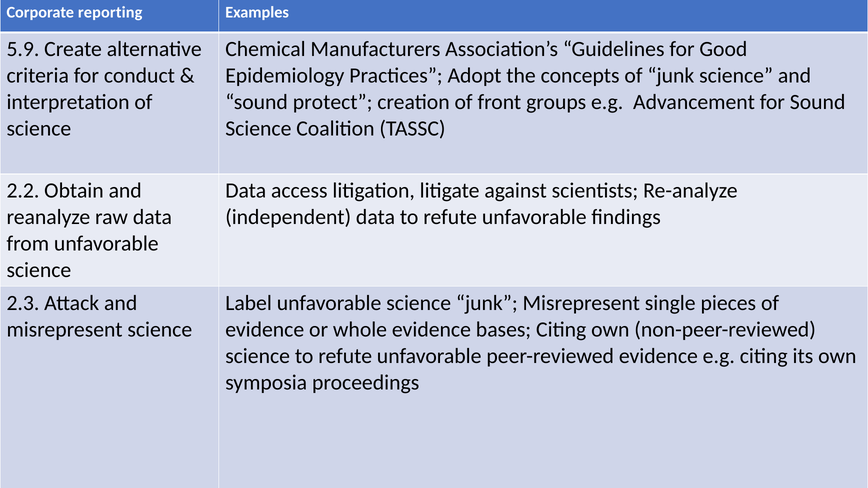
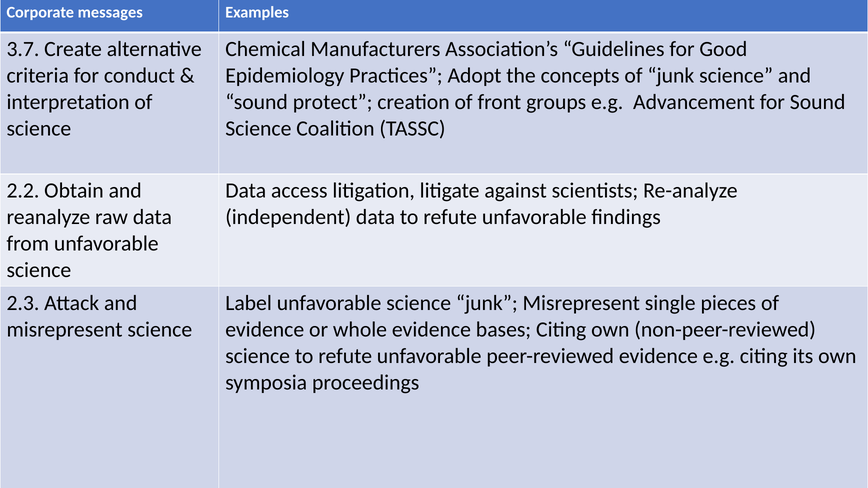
reporting: reporting -> messages
5.9: 5.9 -> 3.7
